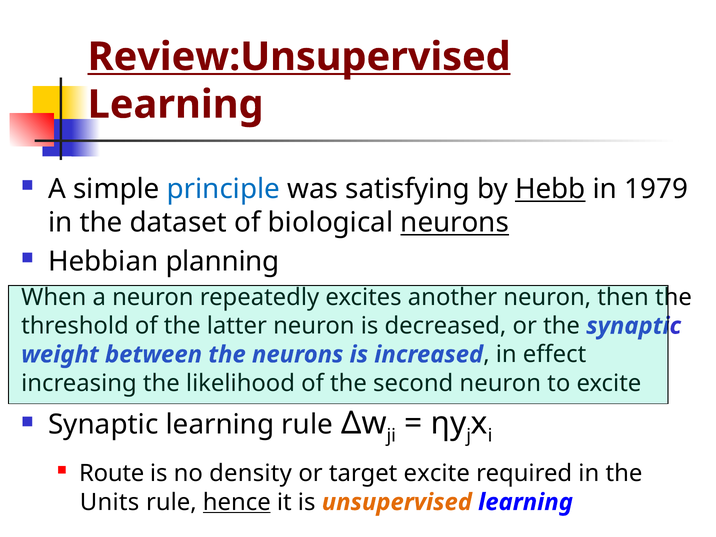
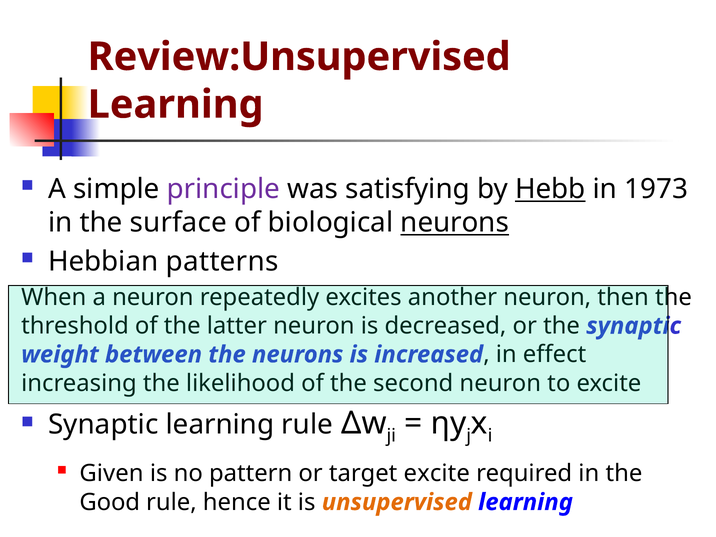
Review:Unsupervised underline: present -> none
principle colour: blue -> purple
1979: 1979 -> 1973
dataset: dataset -> surface
planning: planning -> patterns
Route: Route -> Given
density: density -> pattern
Units: Units -> Good
hence underline: present -> none
